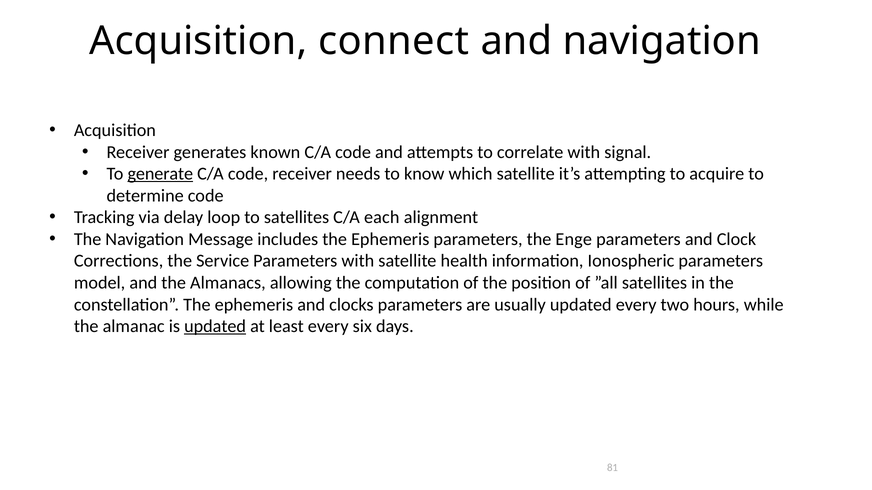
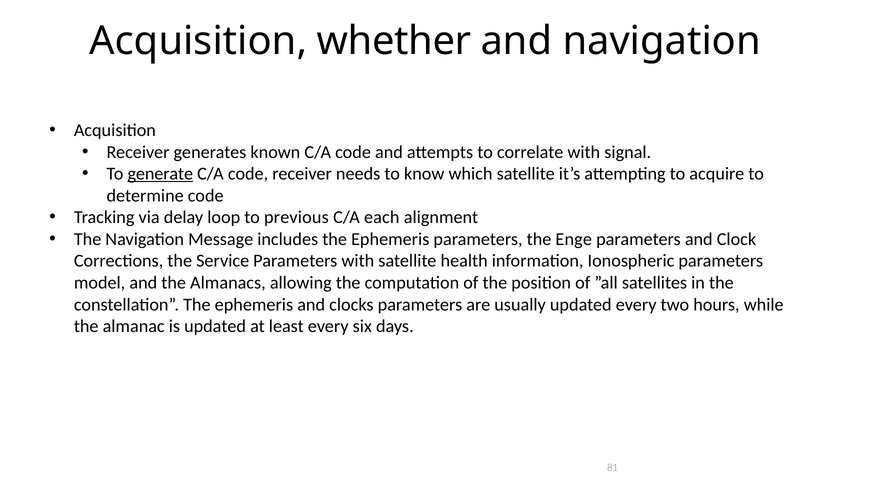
connect: connect -> whether
to satellites: satellites -> previous
updated at (215, 327) underline: present -> none
